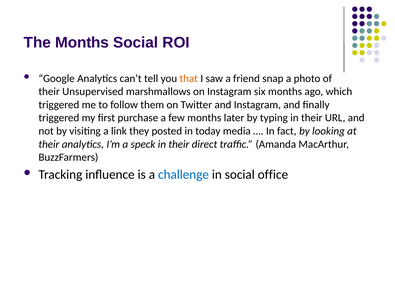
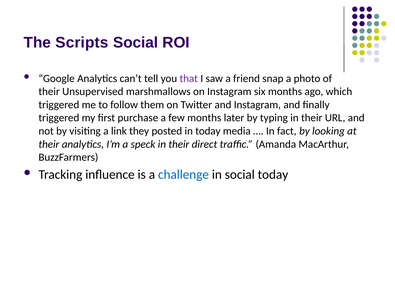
The Months: Months -> Scripts
that colour: orange -> purple
social office: office -> today
